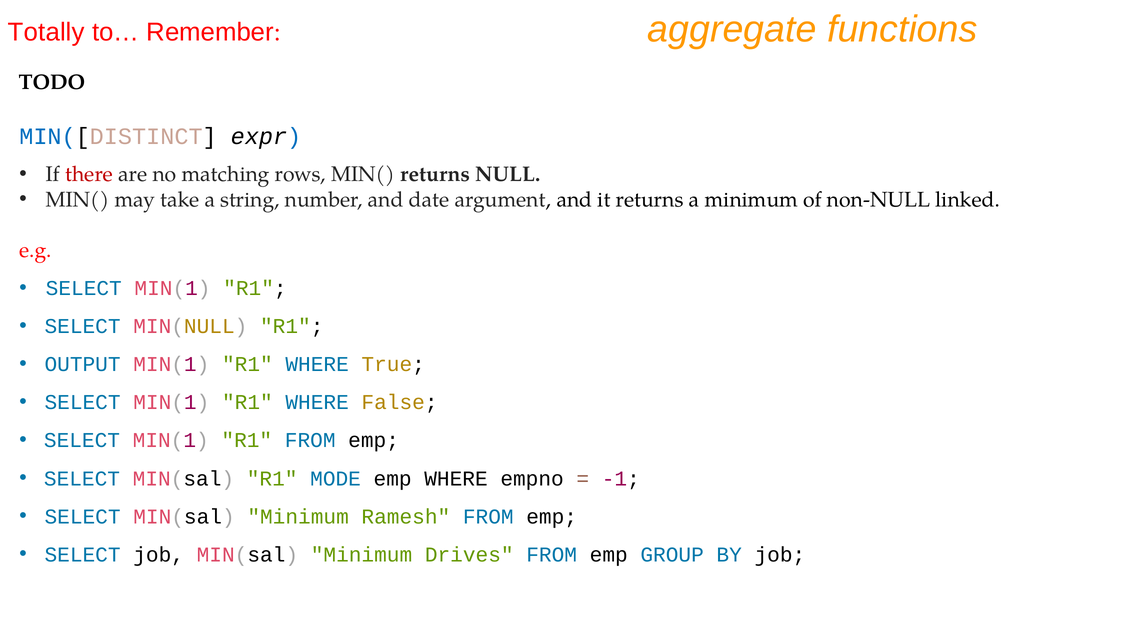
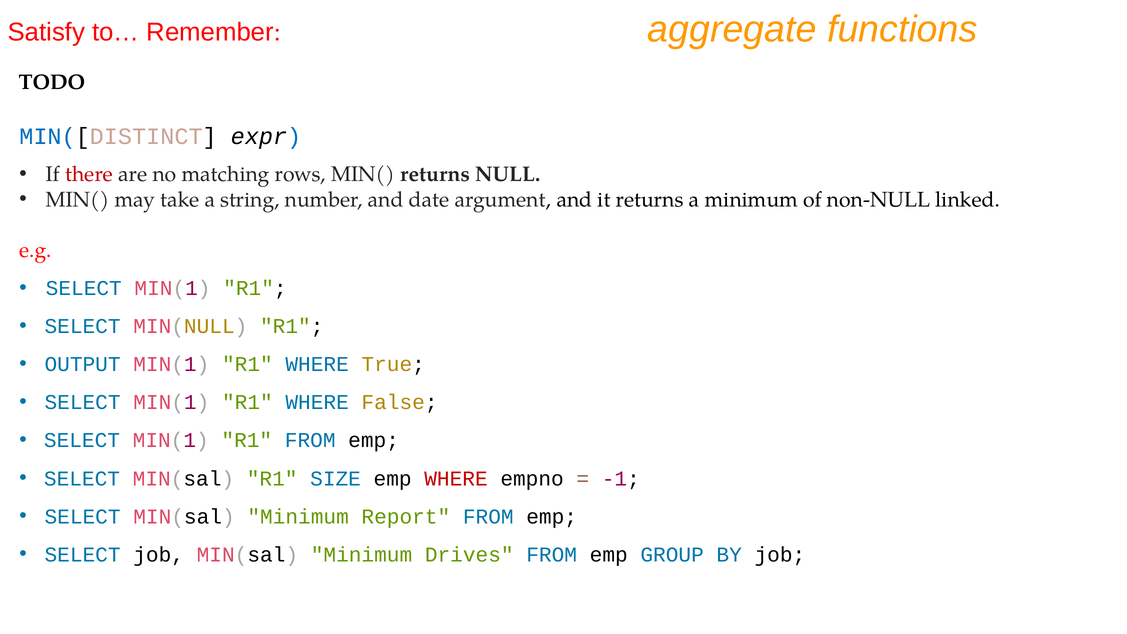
Totally: Totally -> Satisfy
MODE: MODE -> SIZE
WHERE at (456, 479) colour: black -> red
Ramesh: Ramesh -> Report
